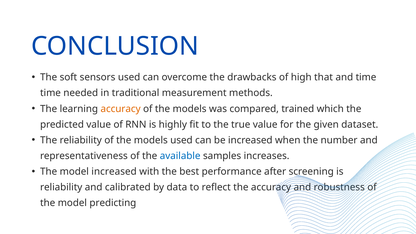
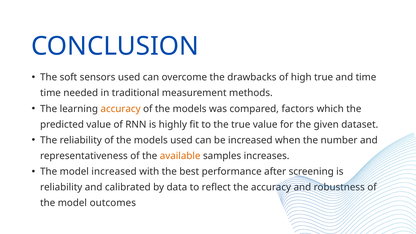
high that: that -> true
trained: trained -> factors
available colour: blue -> orange
predicting: predicting -> outcomes
